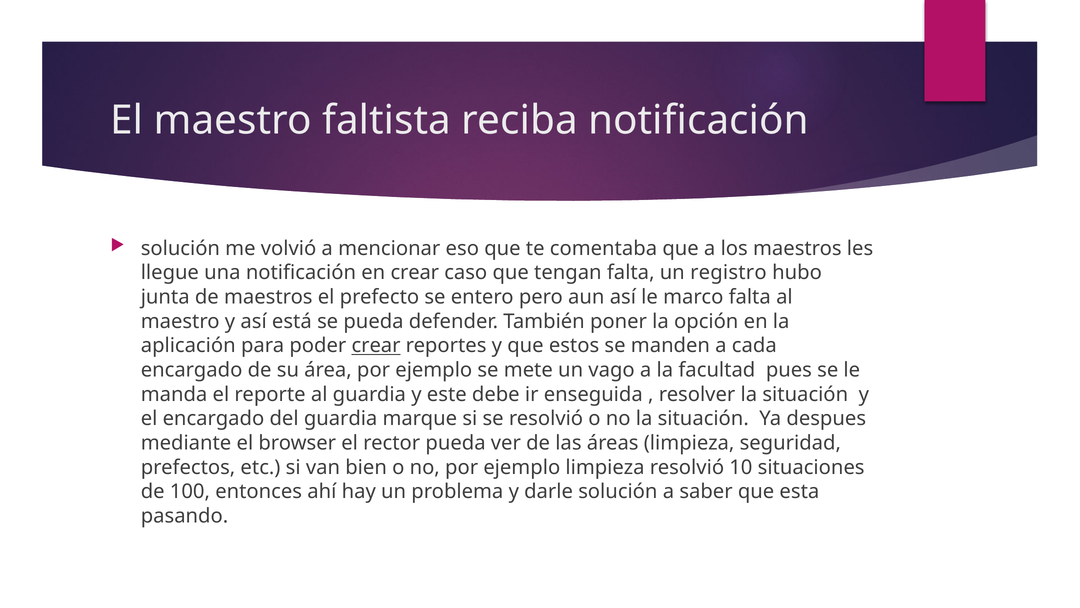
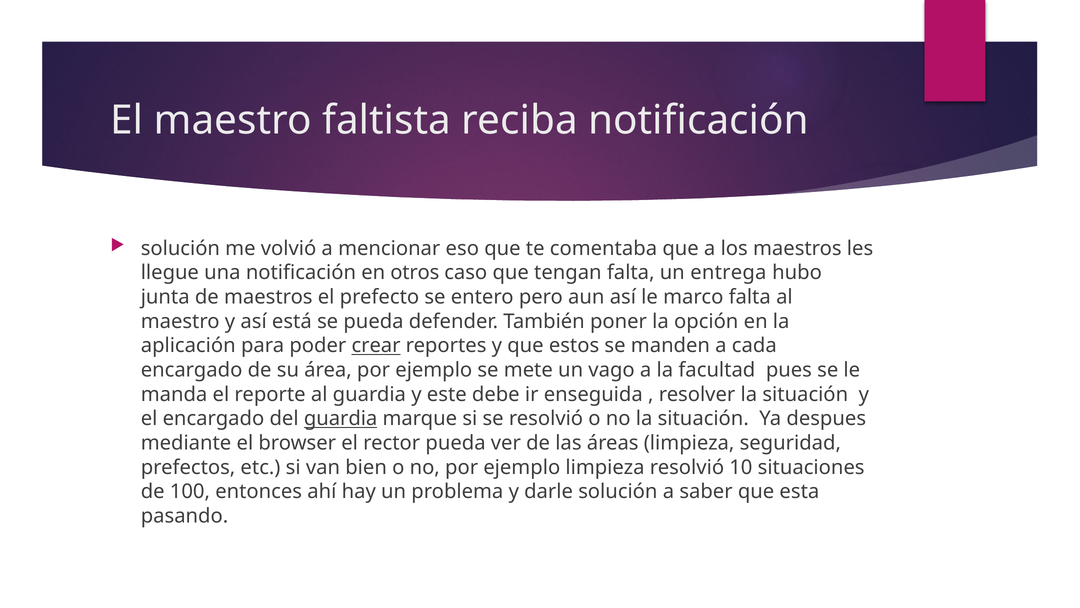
en crear: crear -> otros
registro: registro -> entrega
guardia at (341, 418) underline: none -> present
